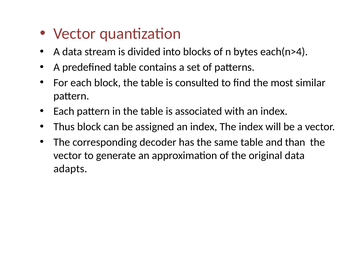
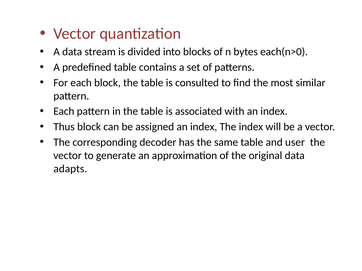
each(n>4: each(n>4 -> each(n>0
than: than -> user
